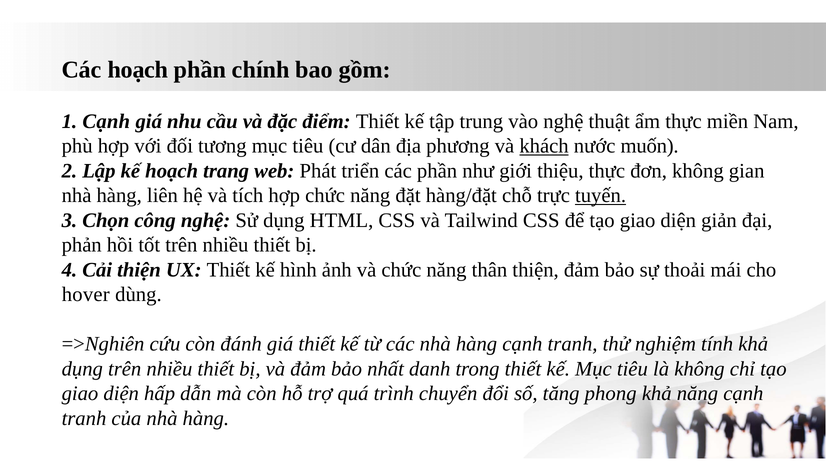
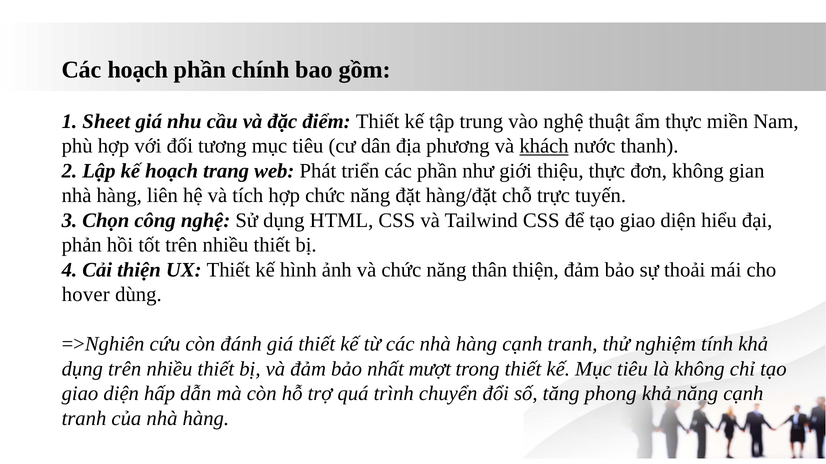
1 Cạnh: Cạnh -> Sheet
muốn: muốn -> thanh
tuyến underline: present -> none
giản: giản -> hiểu
danh: danh -> mượt
